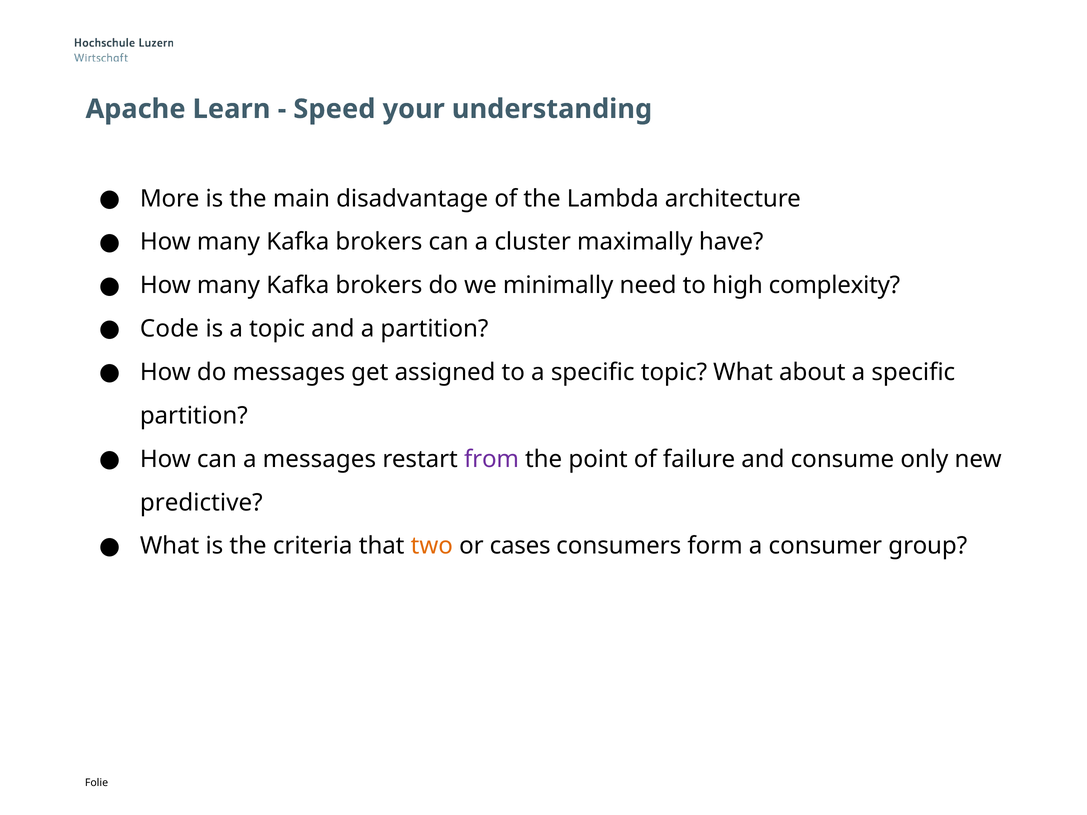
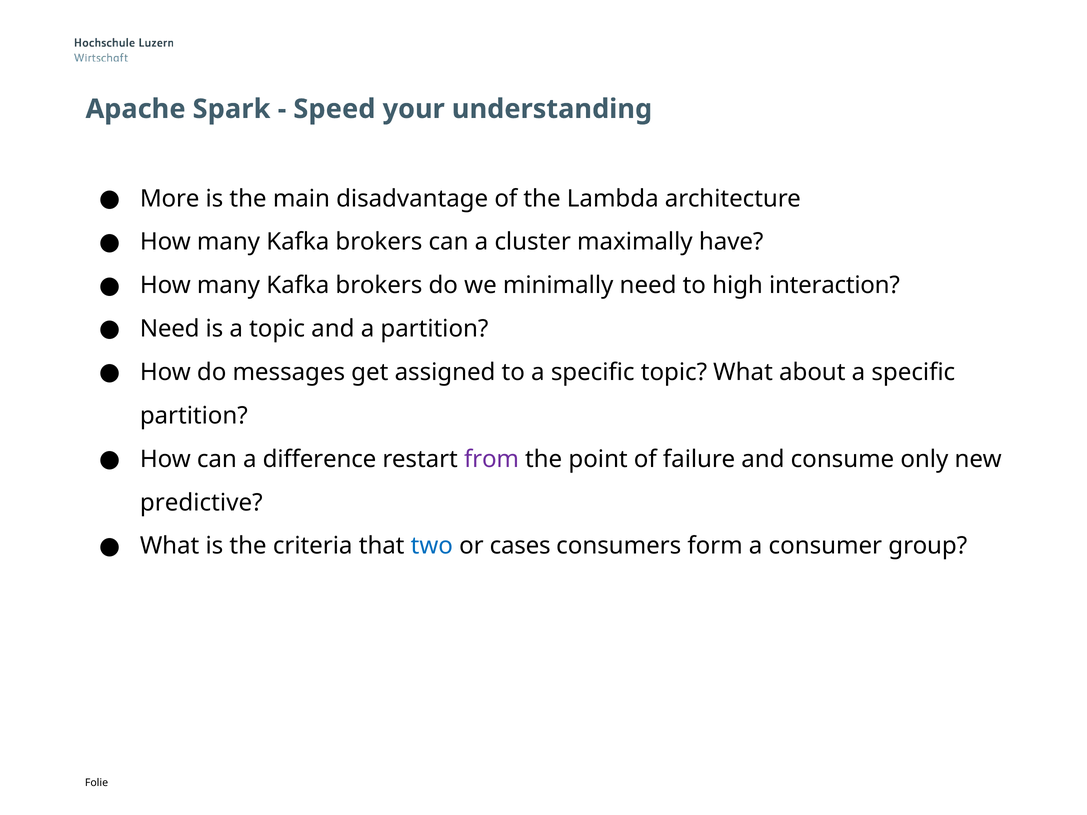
Learn: Learn -> Spark
complexity: complexity -> interaction
Code at (169, 329): Code -> Need
a messages: messages -> difference
two colour: orange -> blue
